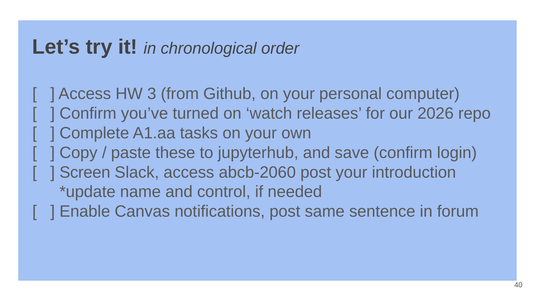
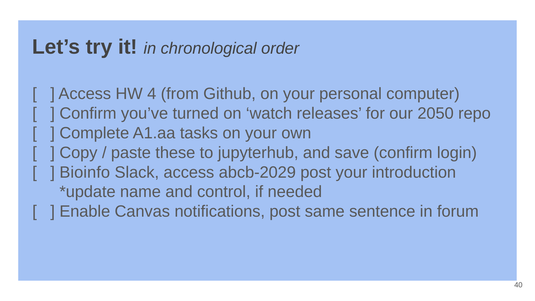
3: 3 -> 4
2026: 2026 -> 2050
Screen: Screen -> Bioinfo
abcb-2060: abcb-2060 -> abcb-2029
